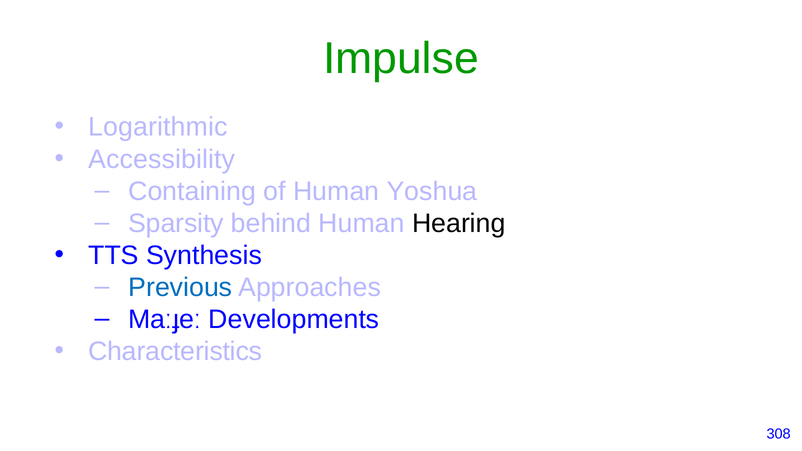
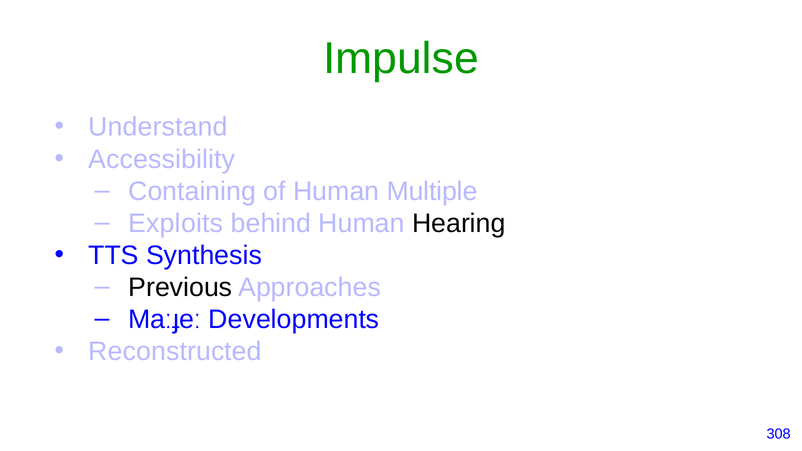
Logarithmic: Logarithmic -> Understand
Yoshua: Yoshua -> Multiple
Sparsity: Sparsity -> Exploits
Previous colour: blue -> black
Characteristics: Characteristics -> Reconstructed
